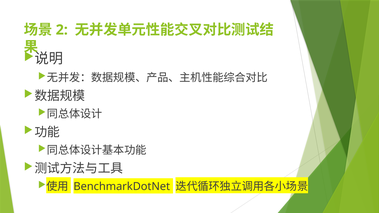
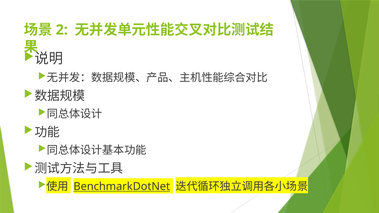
BenchmarkDotNet underline: none -> present
